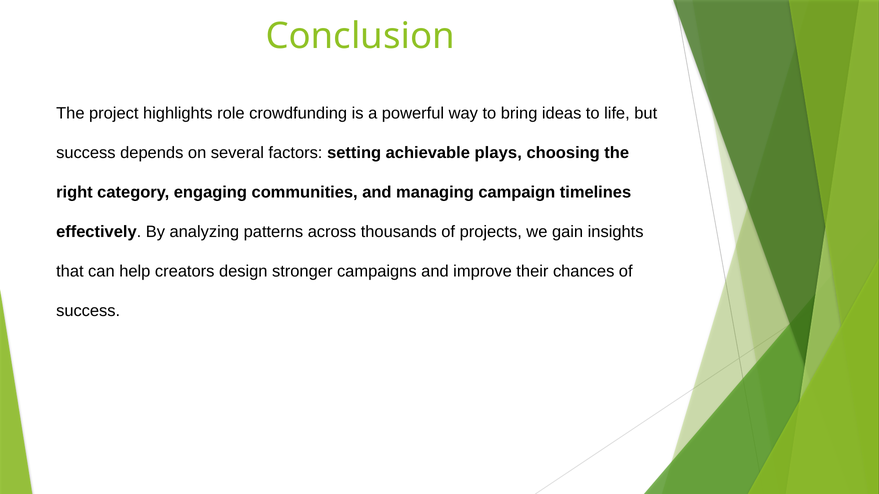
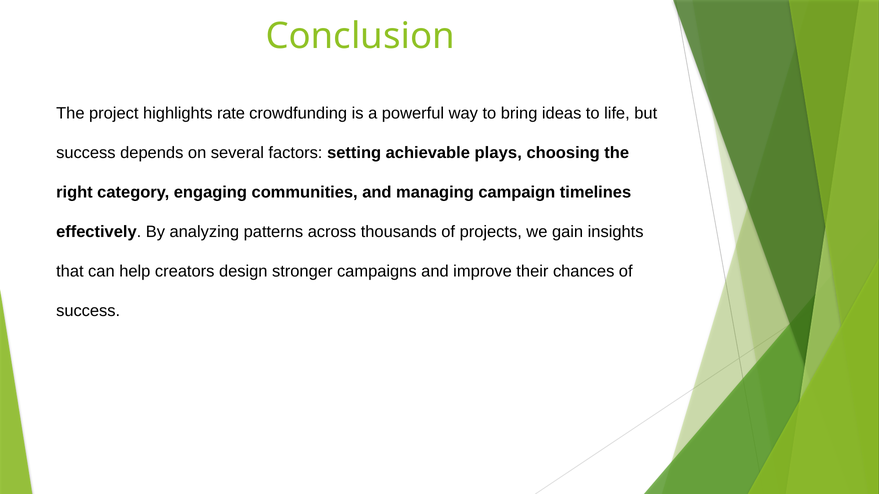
role: role -> rate
